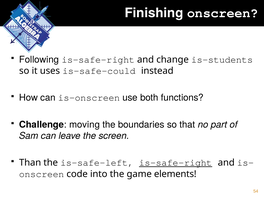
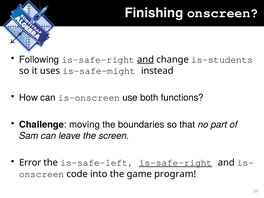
and at (146, 60) underline: none -> present
is-safe-could: is-safe-could -> is-safe-might
Than: Than -> Error
elements: elements -> program
